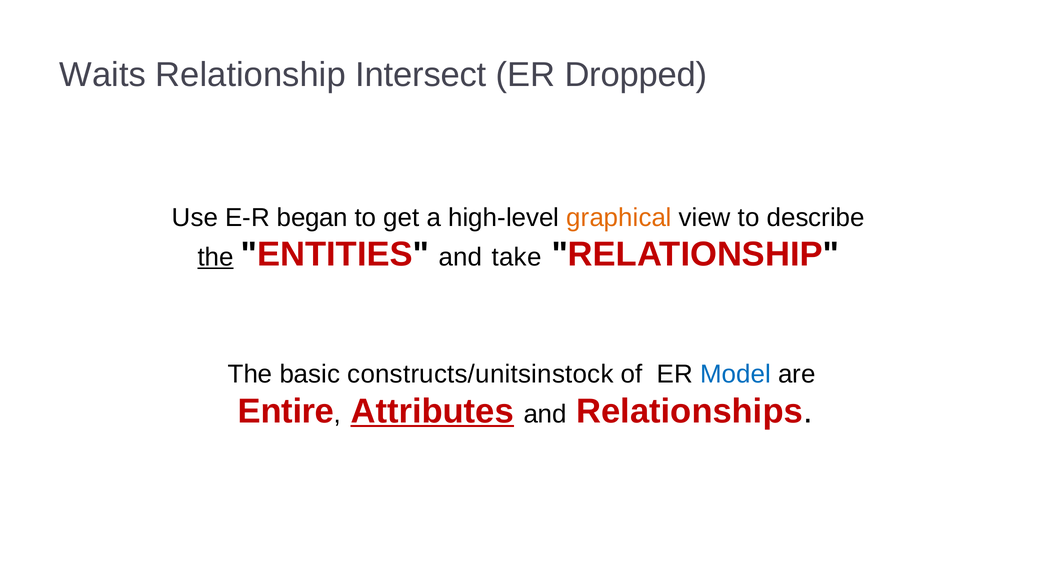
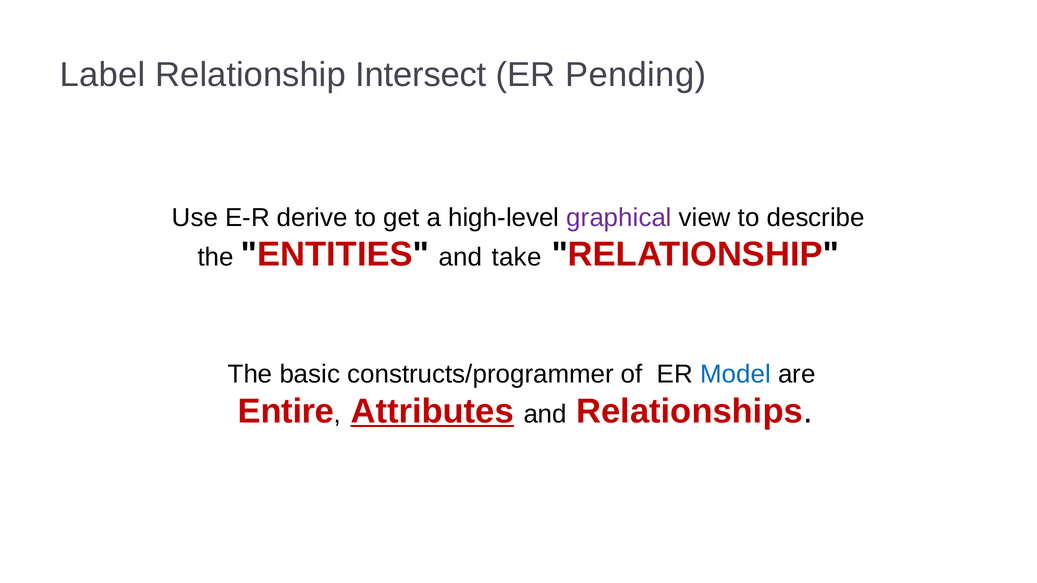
Waits: Waits -> Label
Dropped: Dropped -> Pending
began: began -> derive
graphical colour: orange -> purple
the at (216, 257) underline: present -> none
constructs/unitsinstock: constructs/unitsinstock -> constructs/programmer
